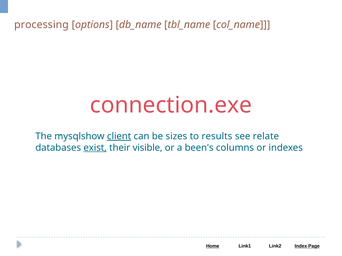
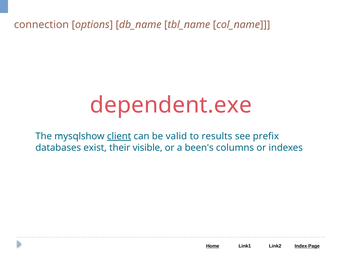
processing: processing -> connection
connection.exe: connection.exe -> dependent.exe
sizes: sizes -> valid
relate: relate -> prefix
exist underline: present -> none
